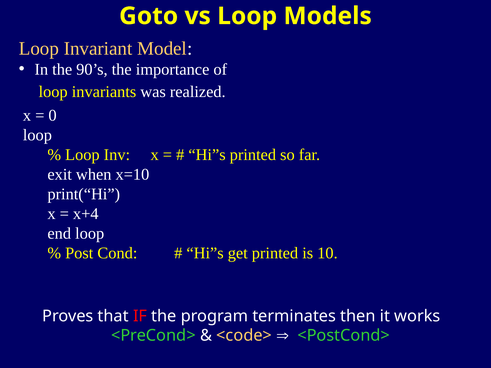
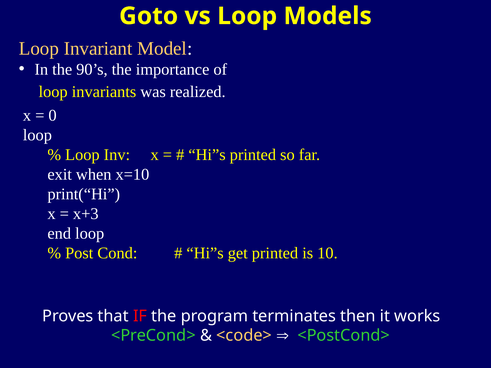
x+4: x+4 -> x+3
